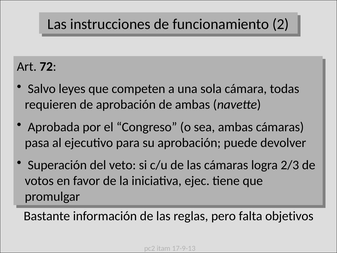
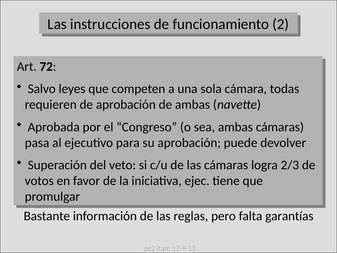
objetivos: objetivos -> garantías
